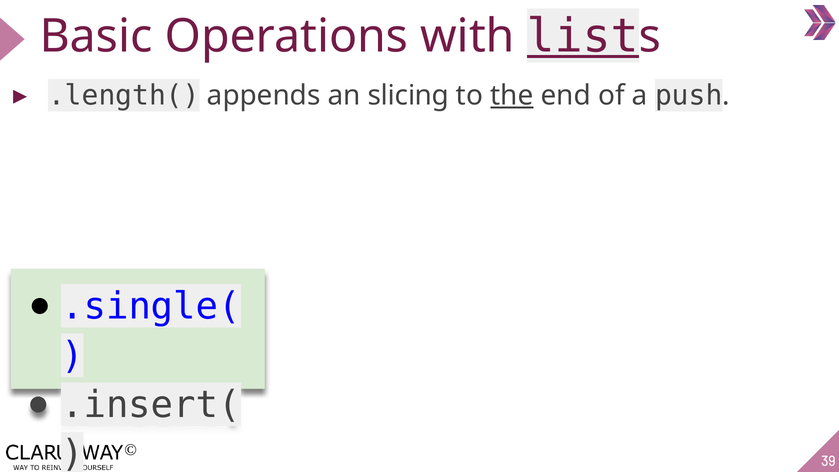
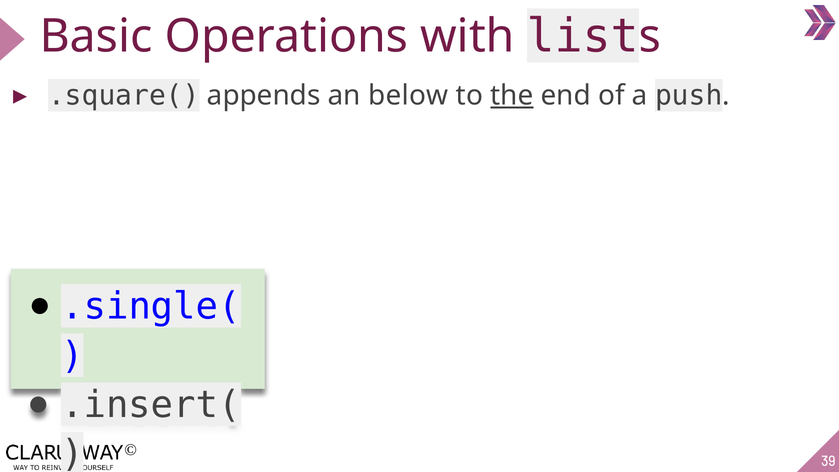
list underline: present -> none
.length(: .length( -> .square(
slicing: slicing -> below
